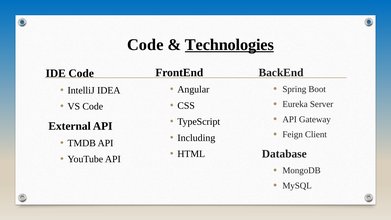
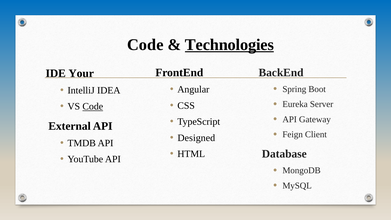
IDE Code: Code -> Your
Code at (93, 106) underline: none -> present
Including: Including -> Designed
